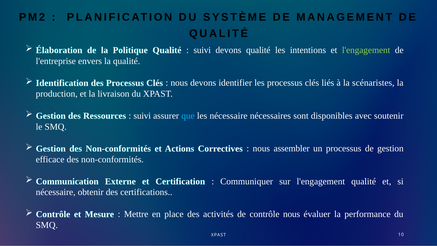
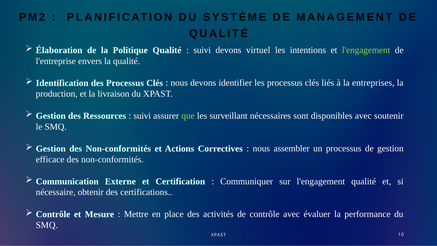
devons qualité: qualité -> virtuel
scénaristes: scénaristes -> entreprises
que colour: light blue -> light green
les nécessaire: nécessaire -> surveillant
contrôle nous: nous -> avec
